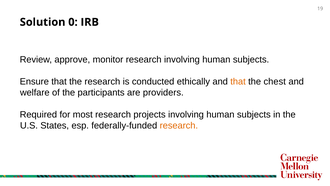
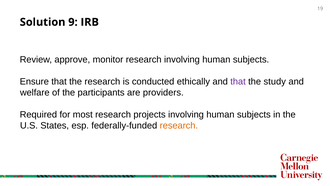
0: 0 -> 9
that at (238, 81) colour: orange -> purple
chest: chest -> study
